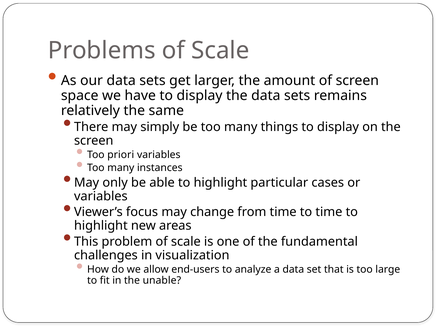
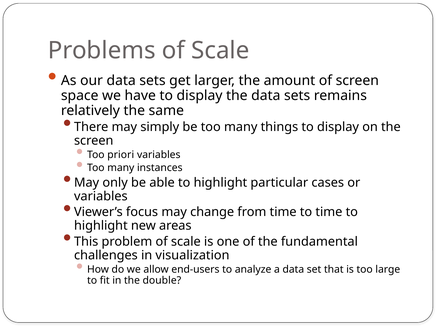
unable: unable -> double
